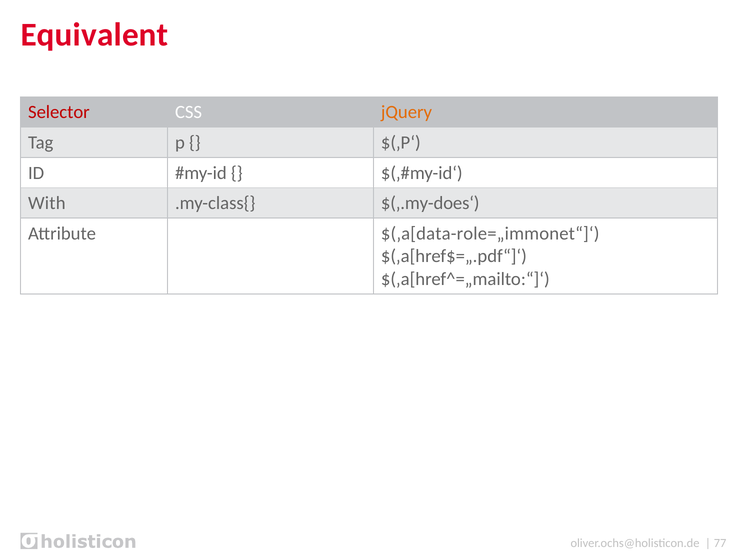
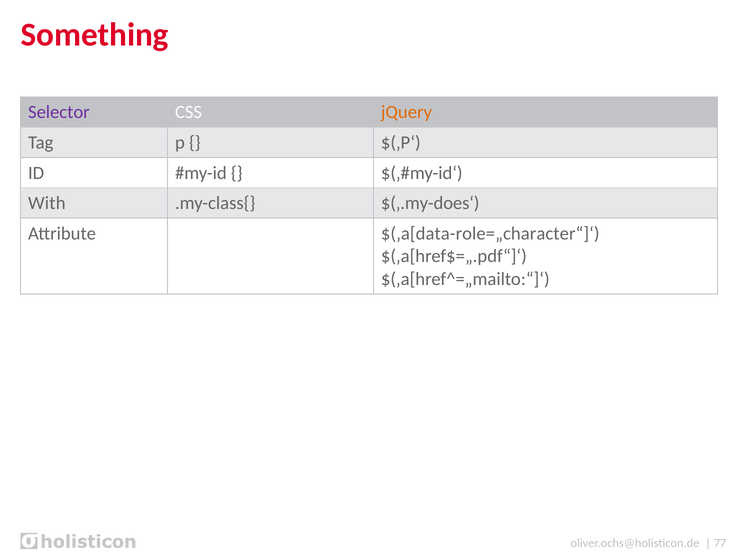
Equivalent: Equivalent -> Something
Selector colour: red -> purple
$(‚a[data-role=„immonet“]‘: $(‚a[data-role=„immonet“]‘ -> $(‚a[data-role=„character“]‘
